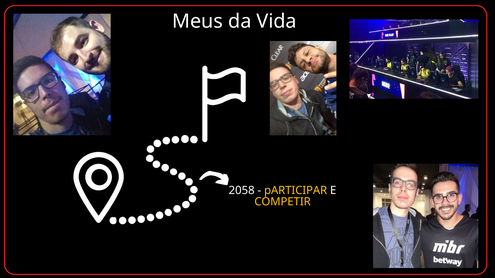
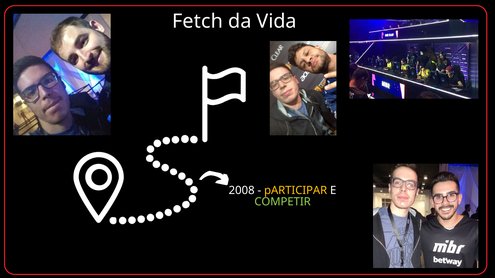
Meus: Meus -> Fetch
2058: 2058 -> 2008
COMPETIR colour: yellow -> light green
